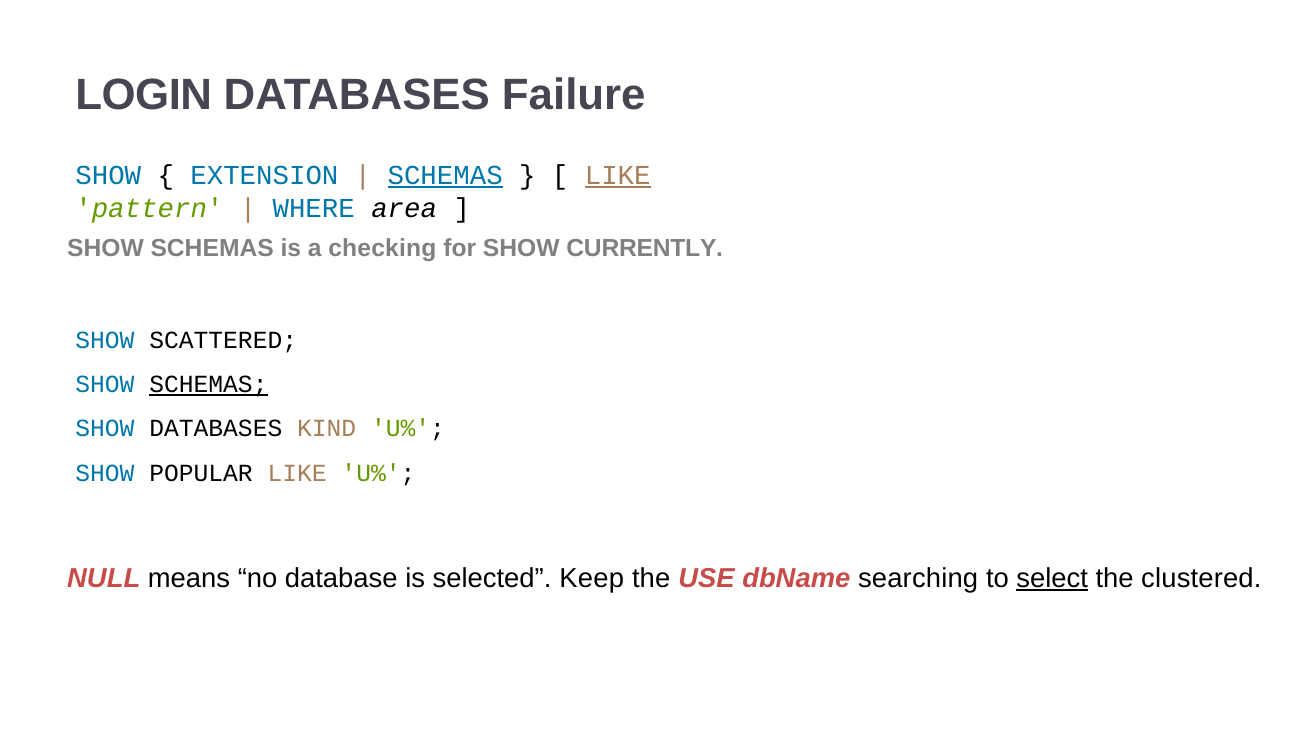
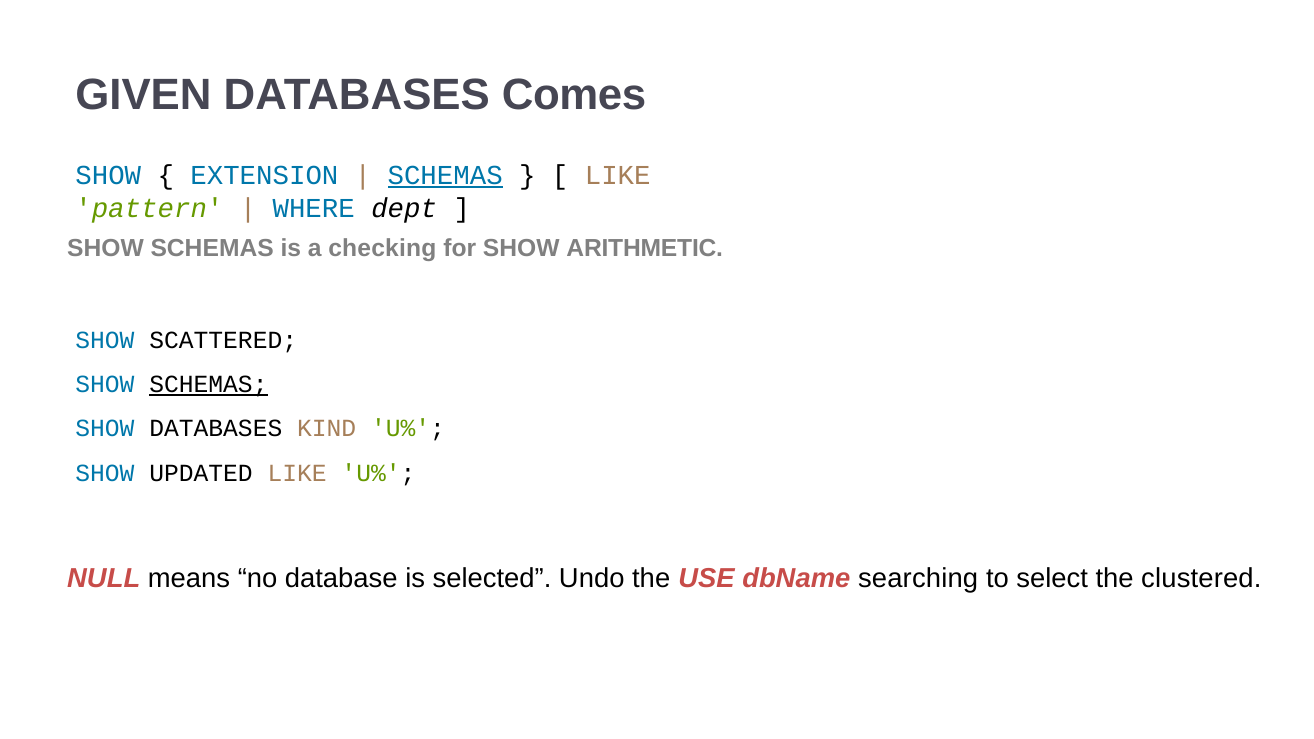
LOGIN: LOGIN -> GIVEN
Failure: Failure -> Comes
LIKE at (618, 175) underline: present -> none
area: area -> dept
CURRENTLY: CURRENTLY -> ARITHMETIC
POPULAR: POPULAR -> UPDATED
Keep: Keep -> Undo
select underline: present -> none
